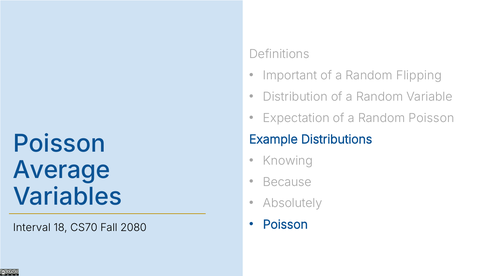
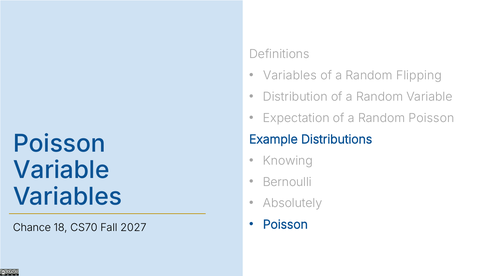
Important at (290, 76): Important -> Variables
Average at (61, 170): Average -> Variable
Because: Because -> Bernoulli
Interval: Interval -> Chance
2080: 2080 -> 2027
